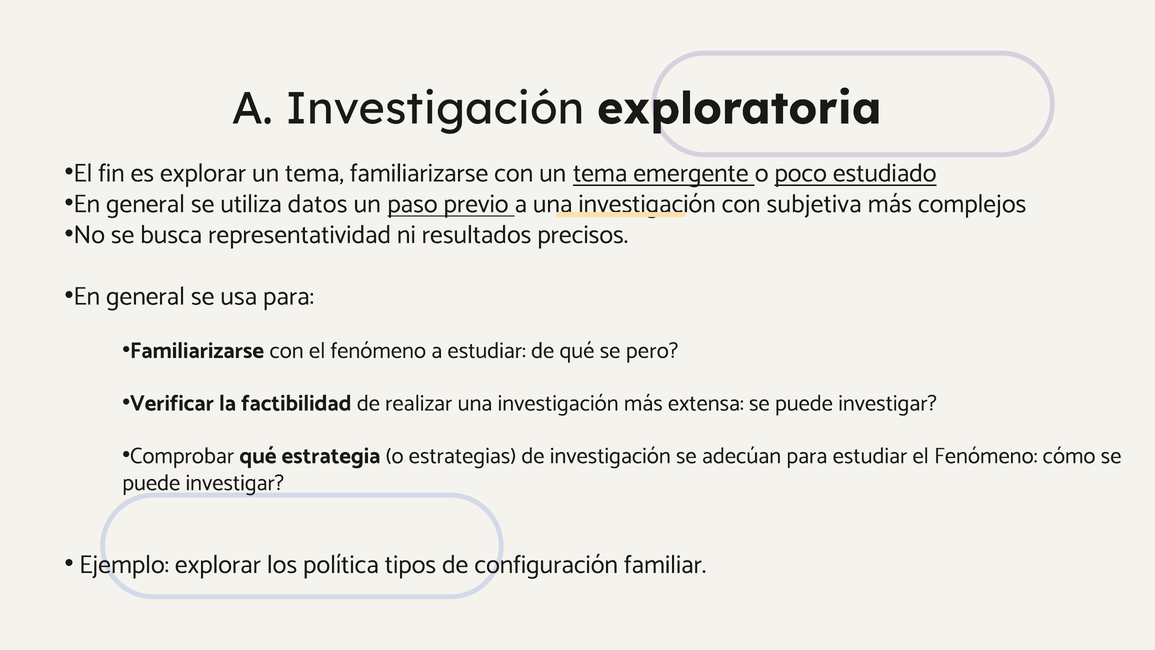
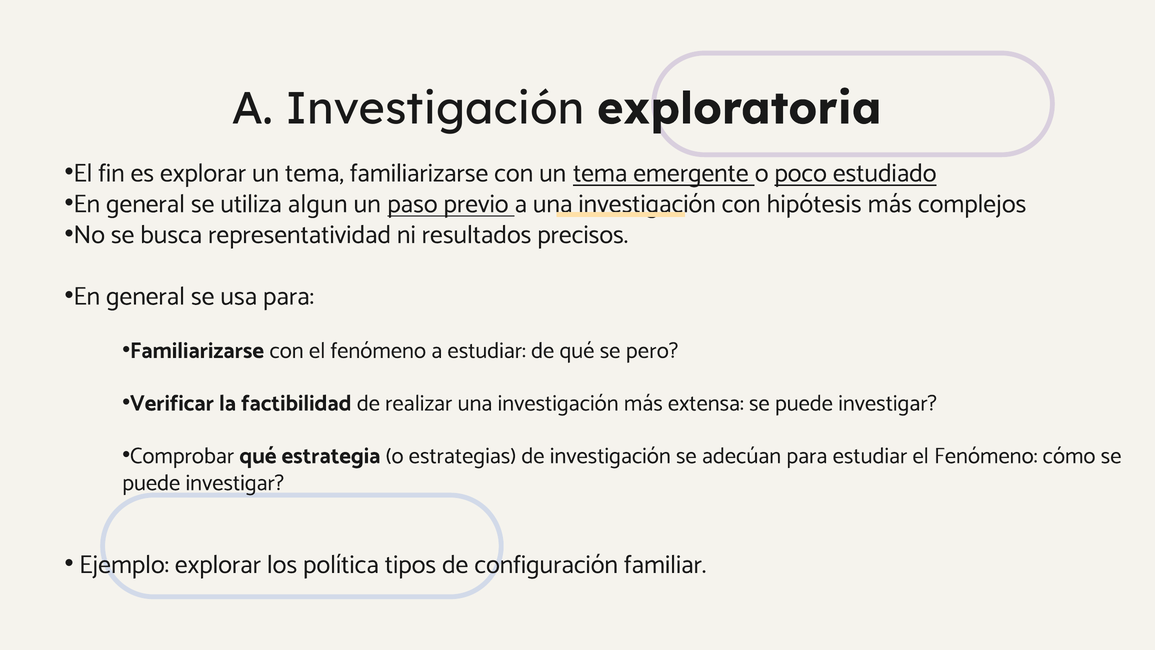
datos: datos -> algun
subjetiva: subjetiva -> hipótesis
